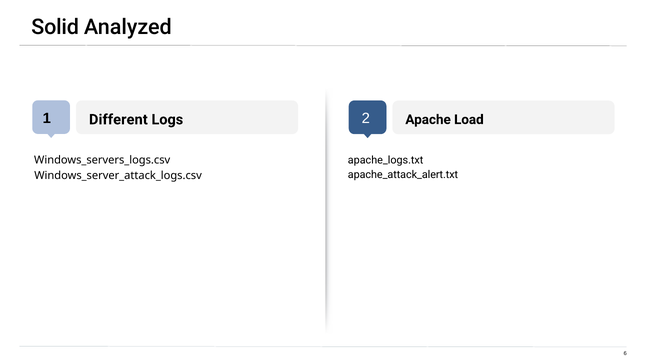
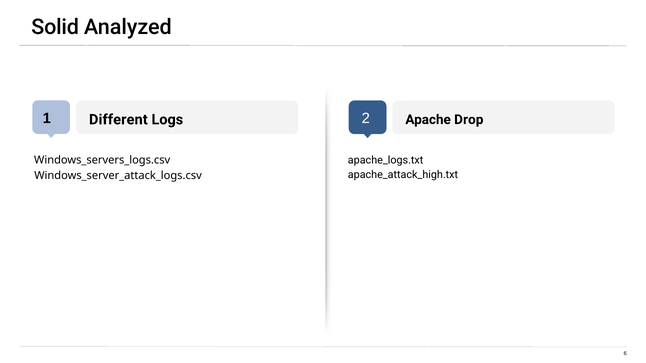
Load: Load -> Drop
apache_attack_alert.txt: apache_attack_alert.txt -> apache_attack_high.txt
